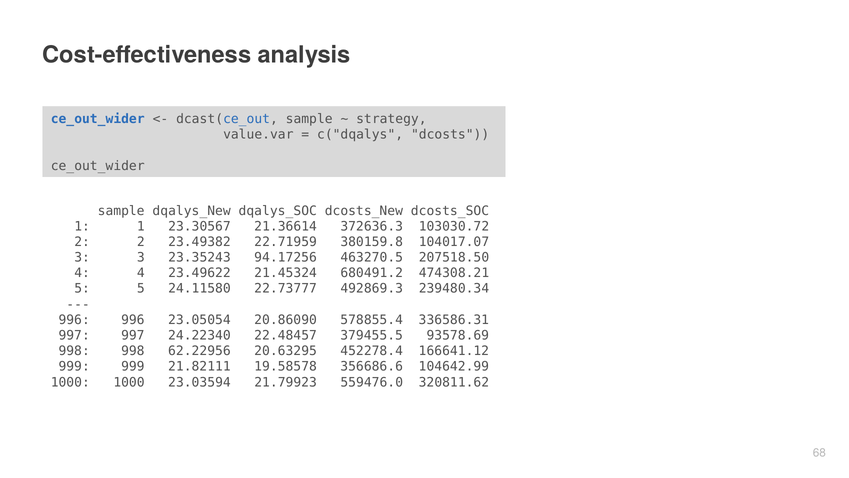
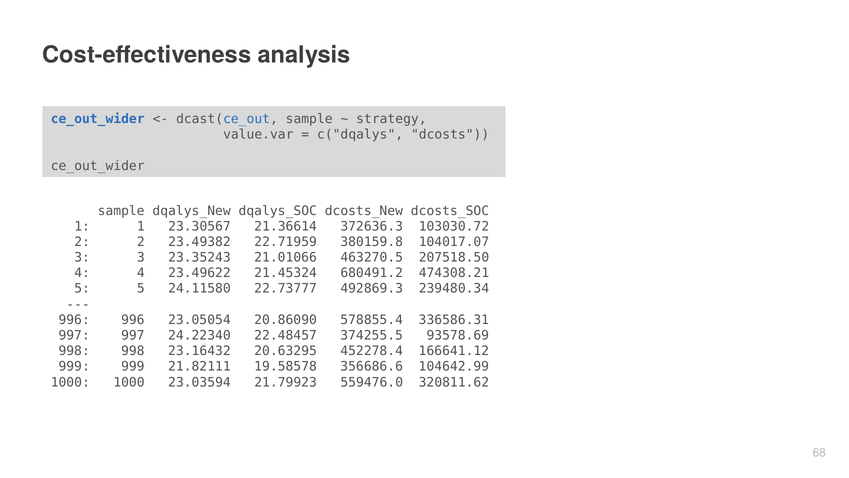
94.17256: 94.17256 -> 21.01066
379455.5: 379455.5 -> 374255.5
62.22956: 62.22956 -> 23.16432
